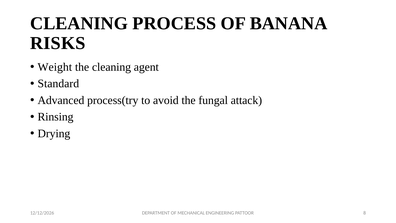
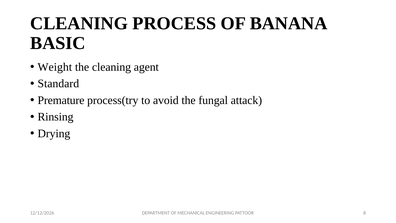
RISKS: RISKS -> BASIC
Advanced: Advanced -> Premature
